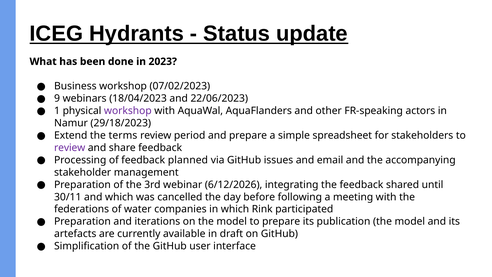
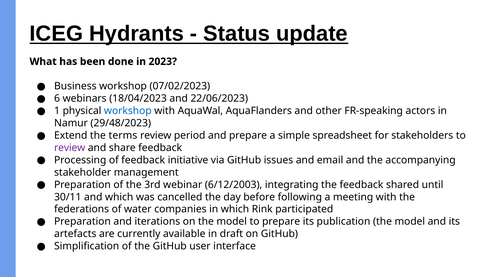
9: 9 -> 6
workshop at (128, 111) colour: purple -> blue
29/18/2023: 29/18/2023 -> 29/48/2023
planned: planned -> initiative
6/12/2026: 6/12/2026 -> 6/12/2003
